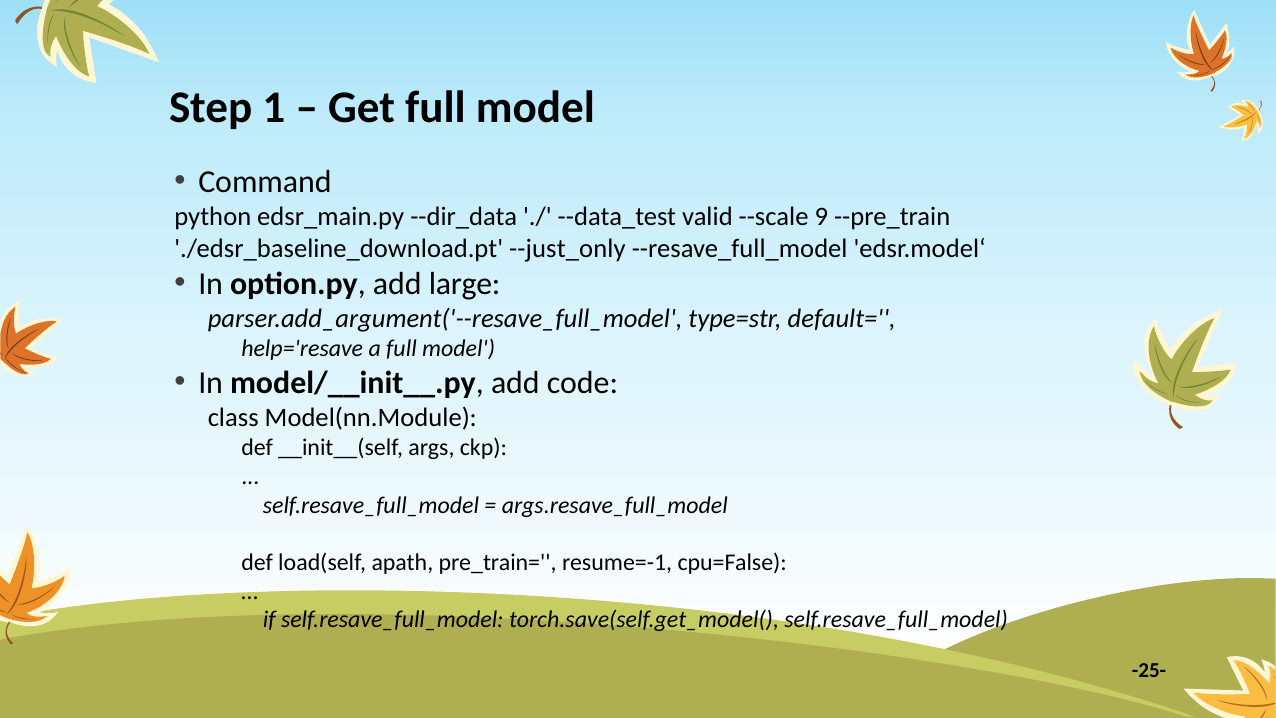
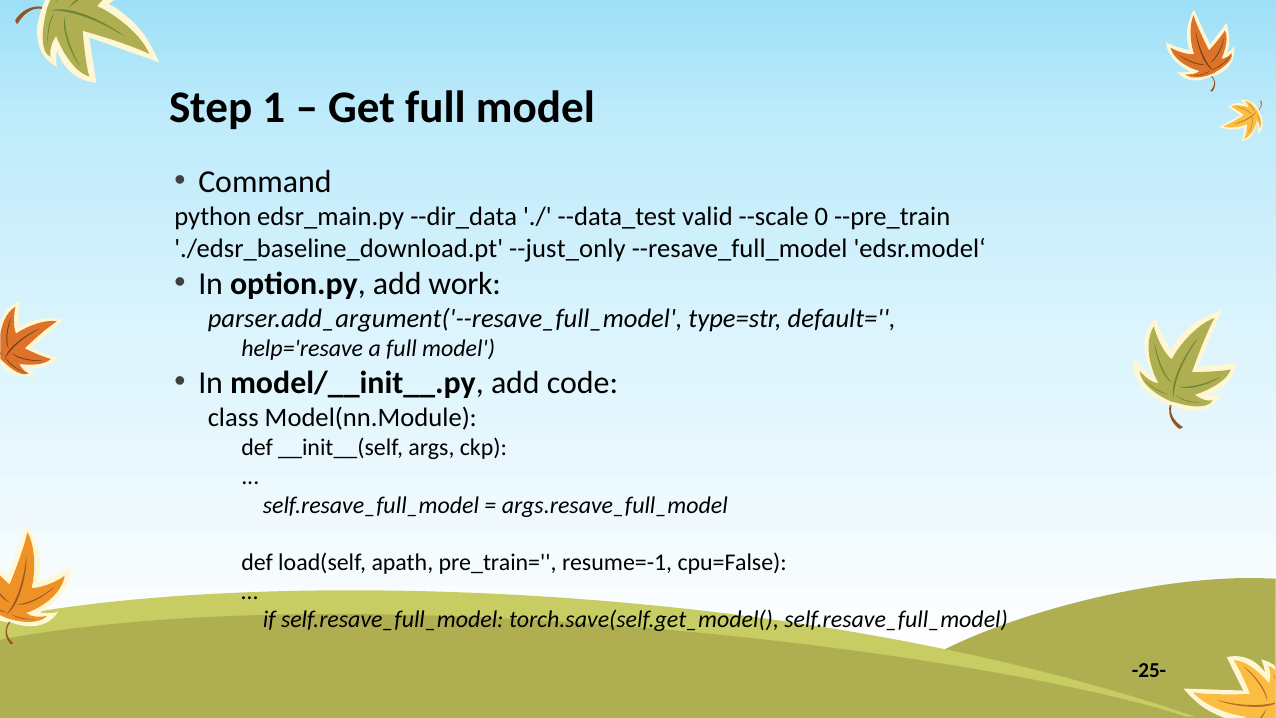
9: 9 -> 0
large: large -> work
